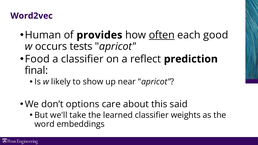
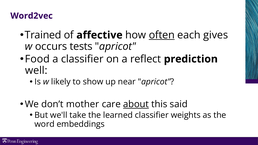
Human: Human -> Trained
provides: provides -> affective
good: good -> gives
final: final -> well
options: options -> mother
about underline: none -> present
